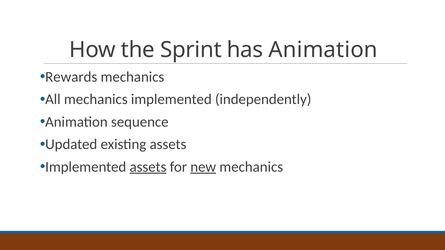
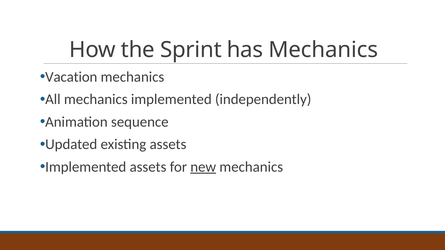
has Animation: Animation -> Mechanics
Rewards: Rewards -> Vacation
assets at (148, 167) underline: present -> none
